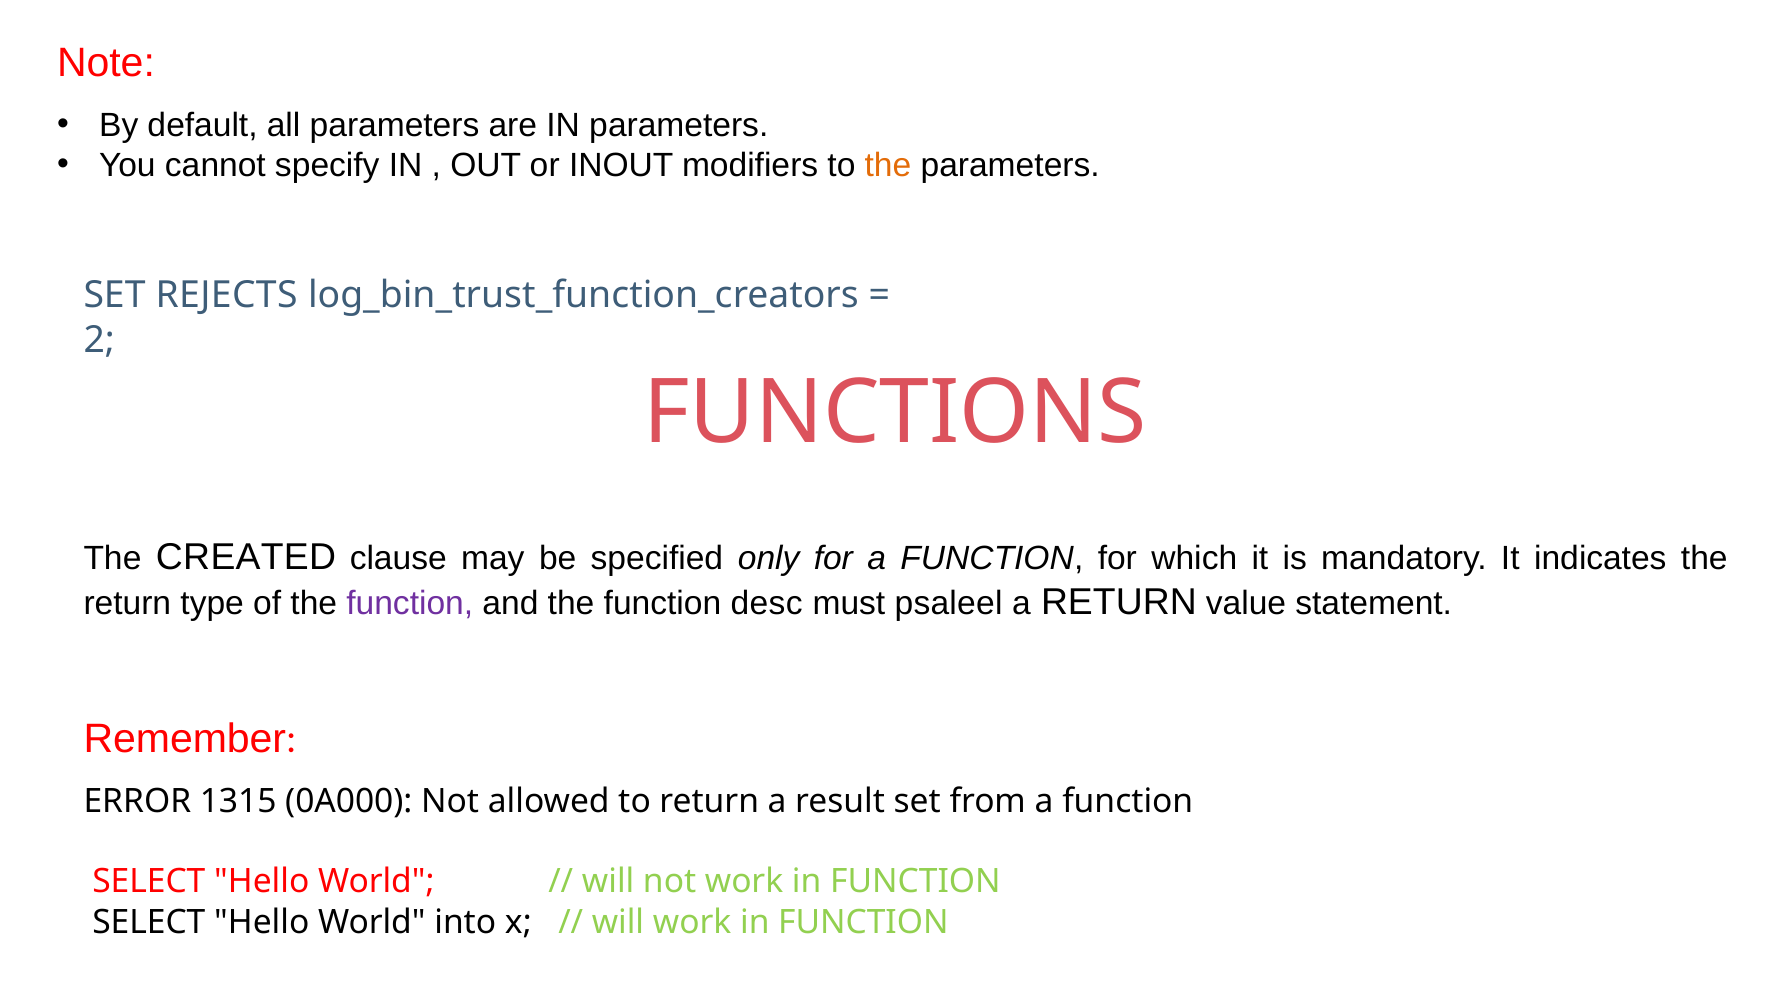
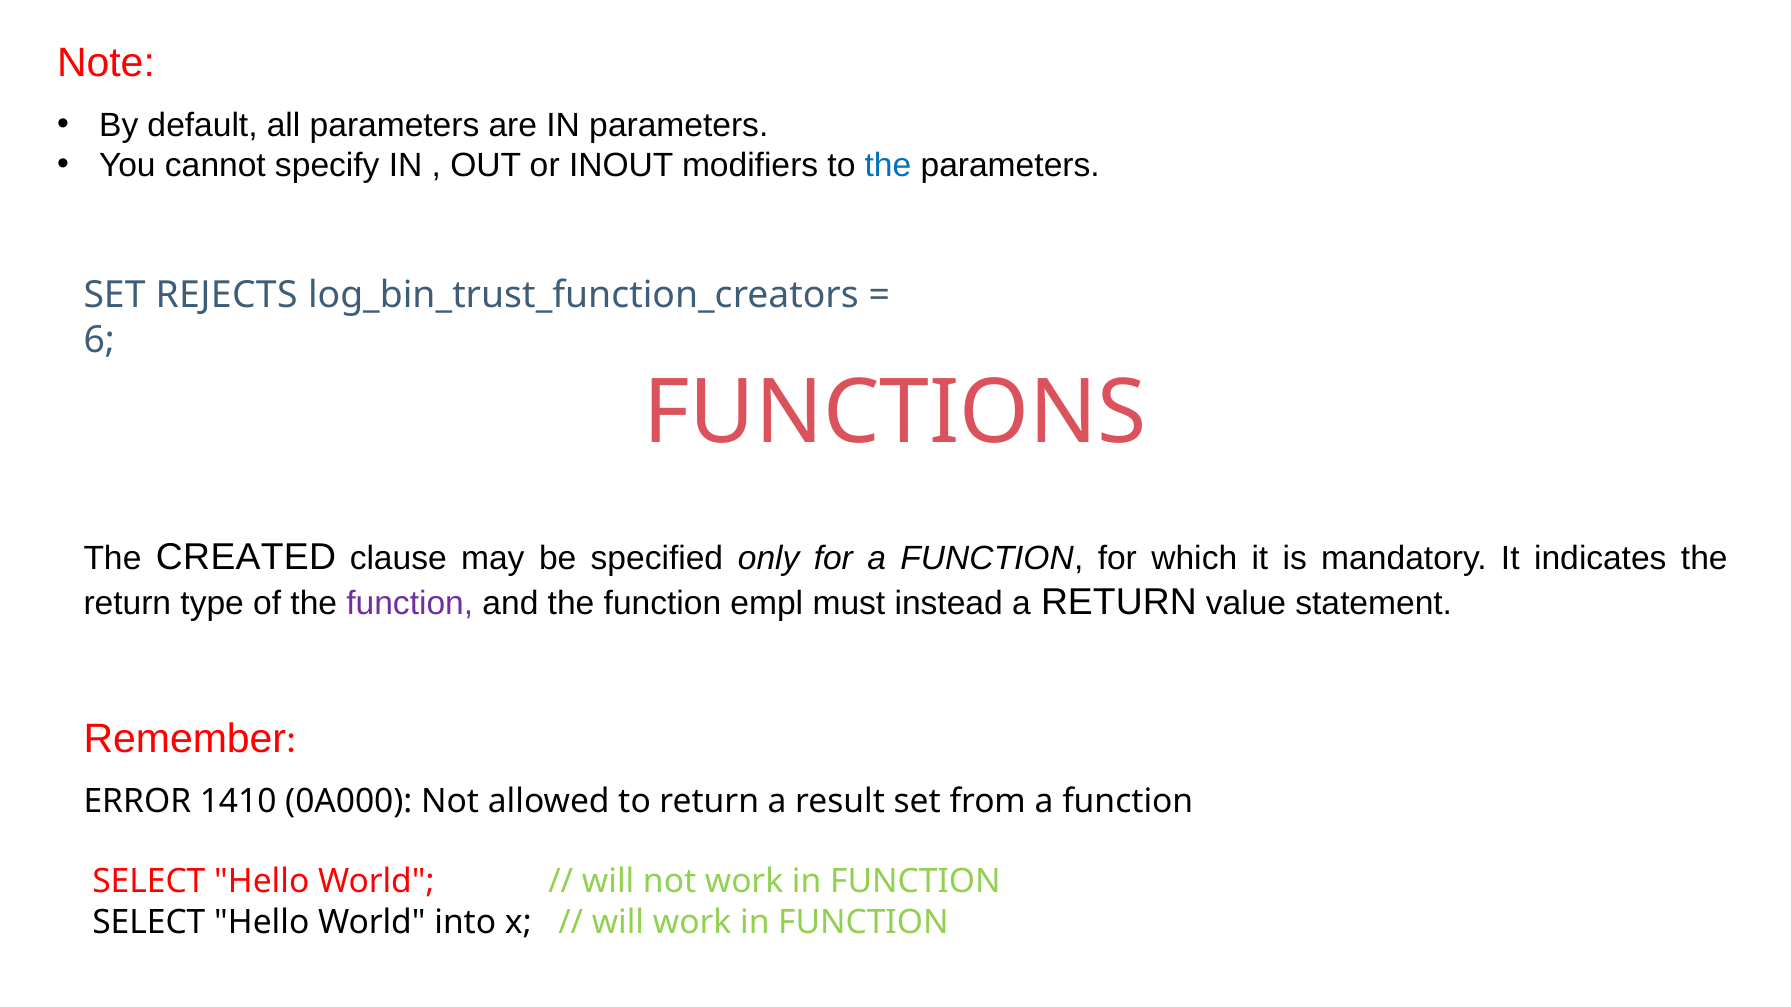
the at (888, 166) colour: orange -> blue
2: 2 -> 6
desc: desc -> empl
psaleel: psaleel -> instead
1315: 1315 -> 1410
